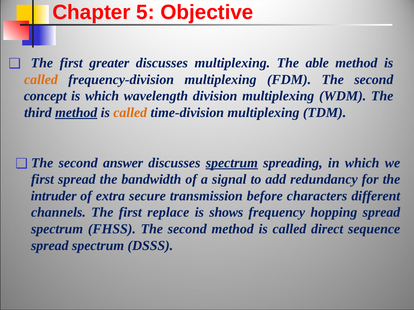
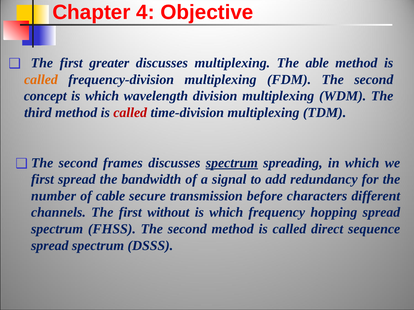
5: 5 -> 4
method at (76, 113) underline: present -> none
called at (130, 113) colour: orange -> red
answer: answer -> frames
intruder: intruder -> number
extra: extra -> cable
replace: replace -> without
shows at (226, 213): shows -> which
